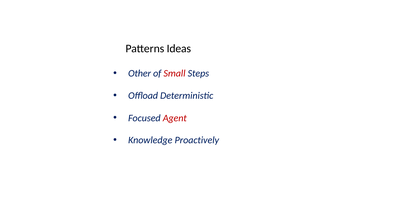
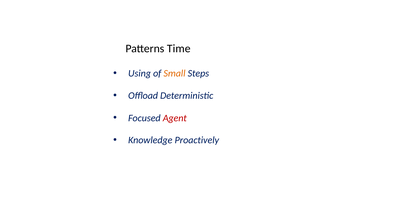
Ideas: Ideas -> Time
Other: Other -> Using
Small colour: red -> orange
